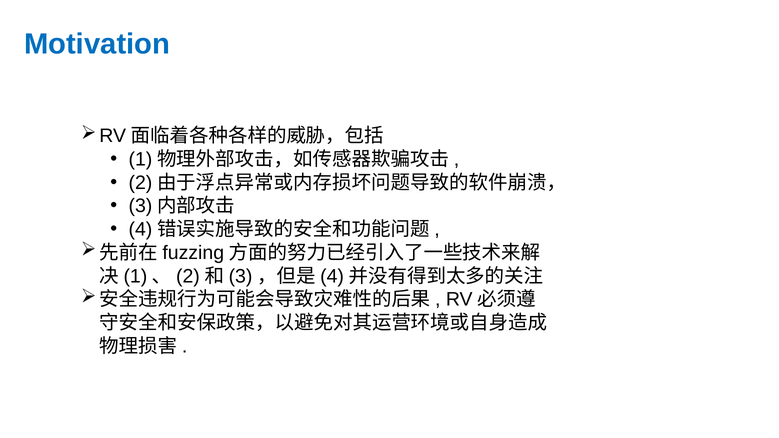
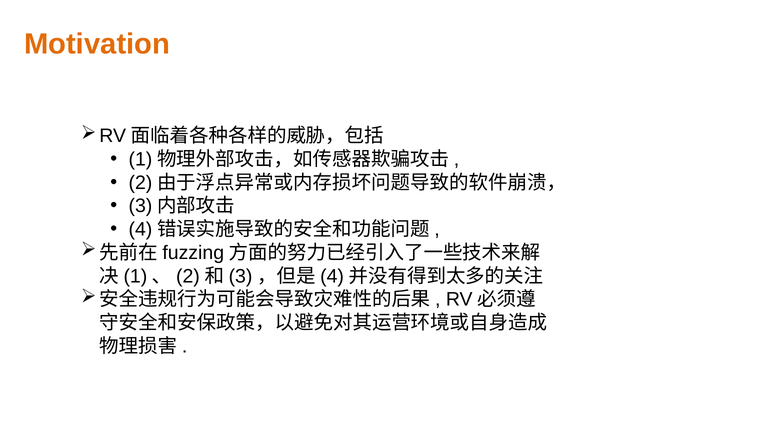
Motivation colour: blue -> orange
